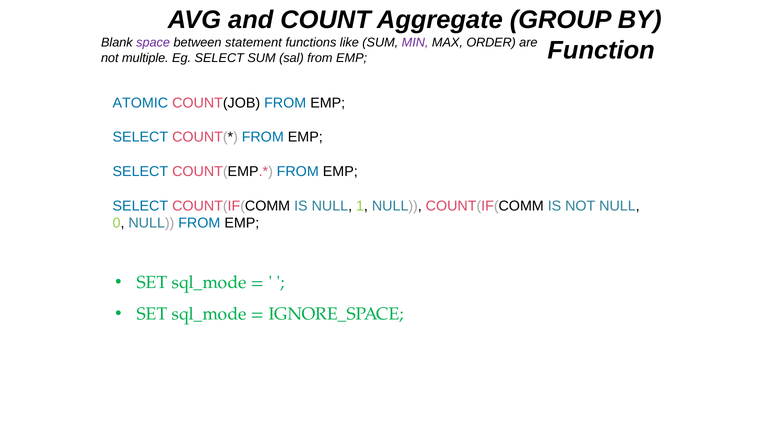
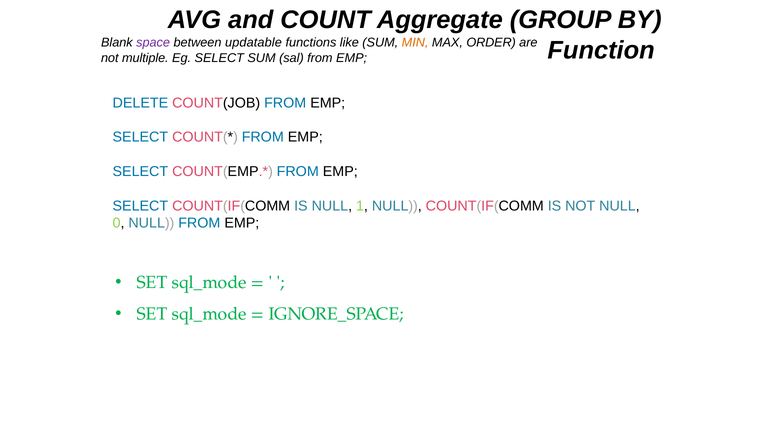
statement: statement -> updatable
MIN colour: purple -> orange
ATOMIC: ATOMIC -> DELETE
